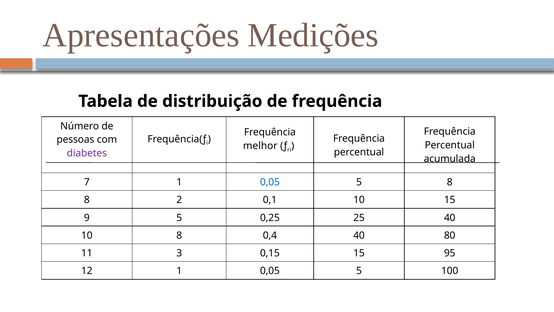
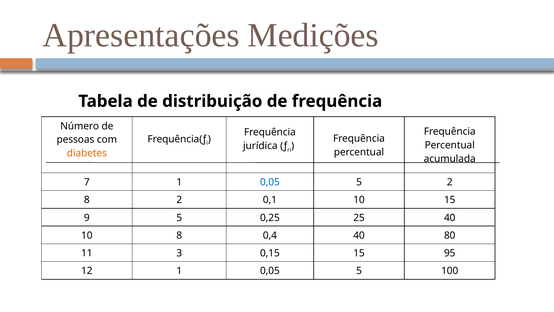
melhor: melhor -> jurídica
diabetes colour: purple -> orange
5 8: 8 -> 2
